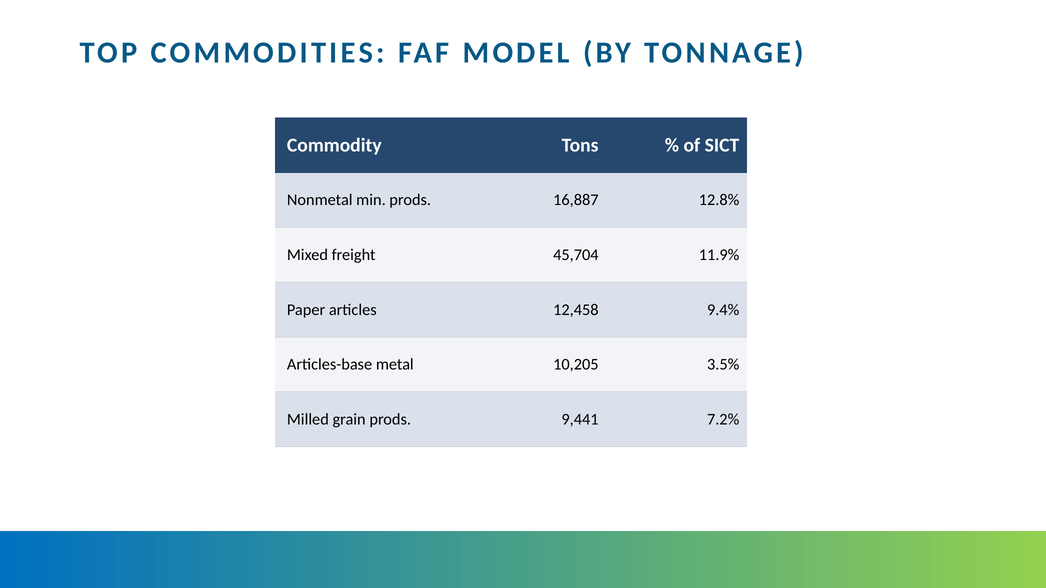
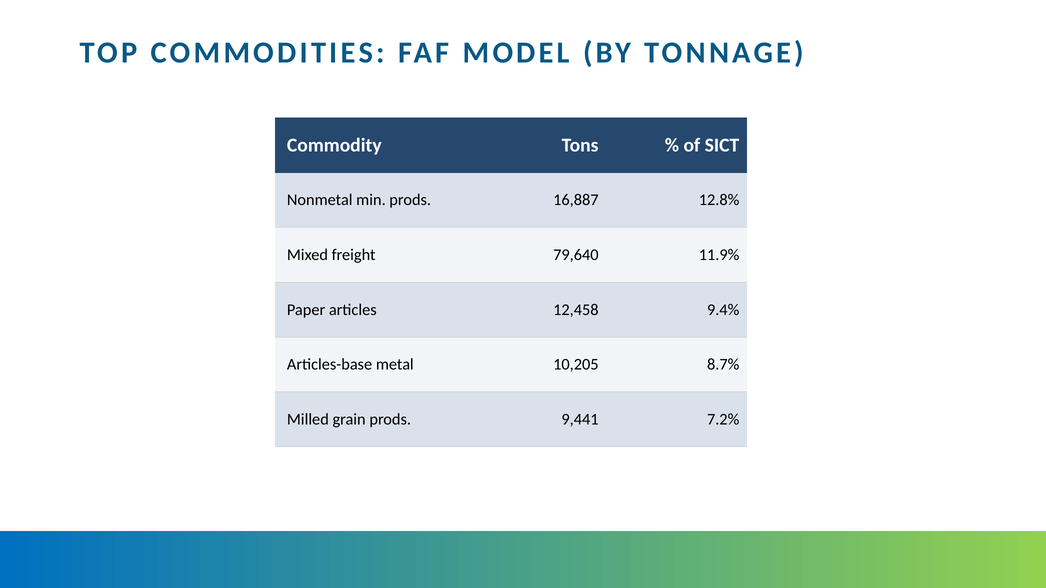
45,704: 45,704 -> 79,640
3.5%: 3.5% -> 8.7%
